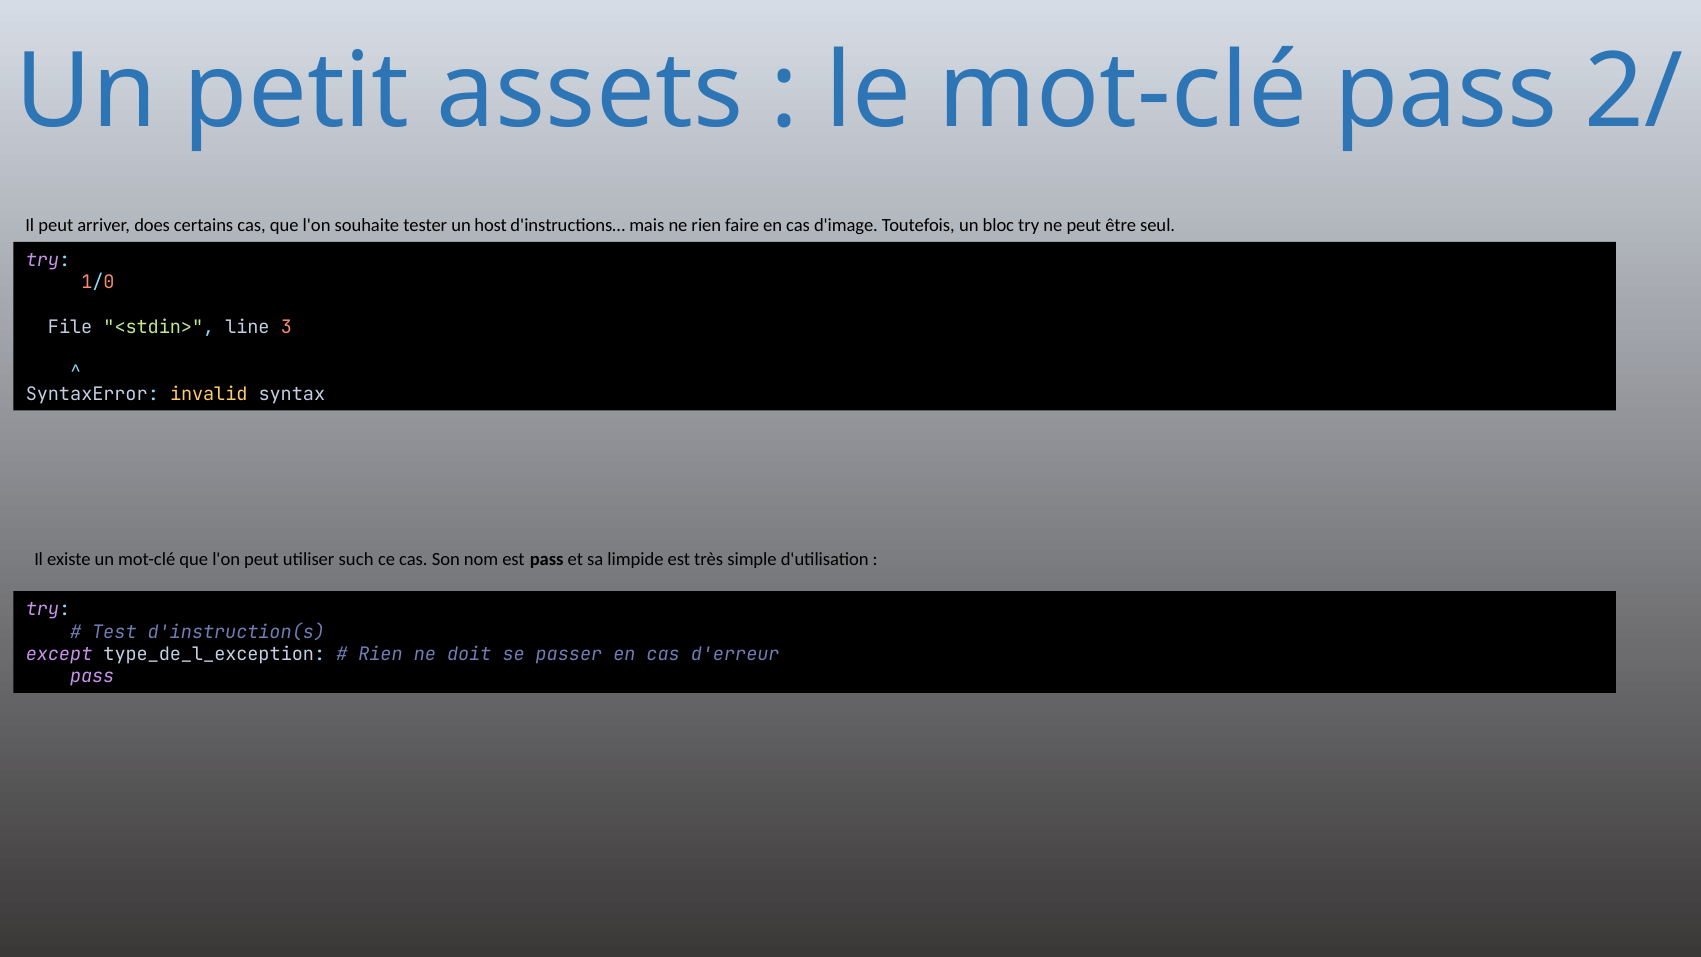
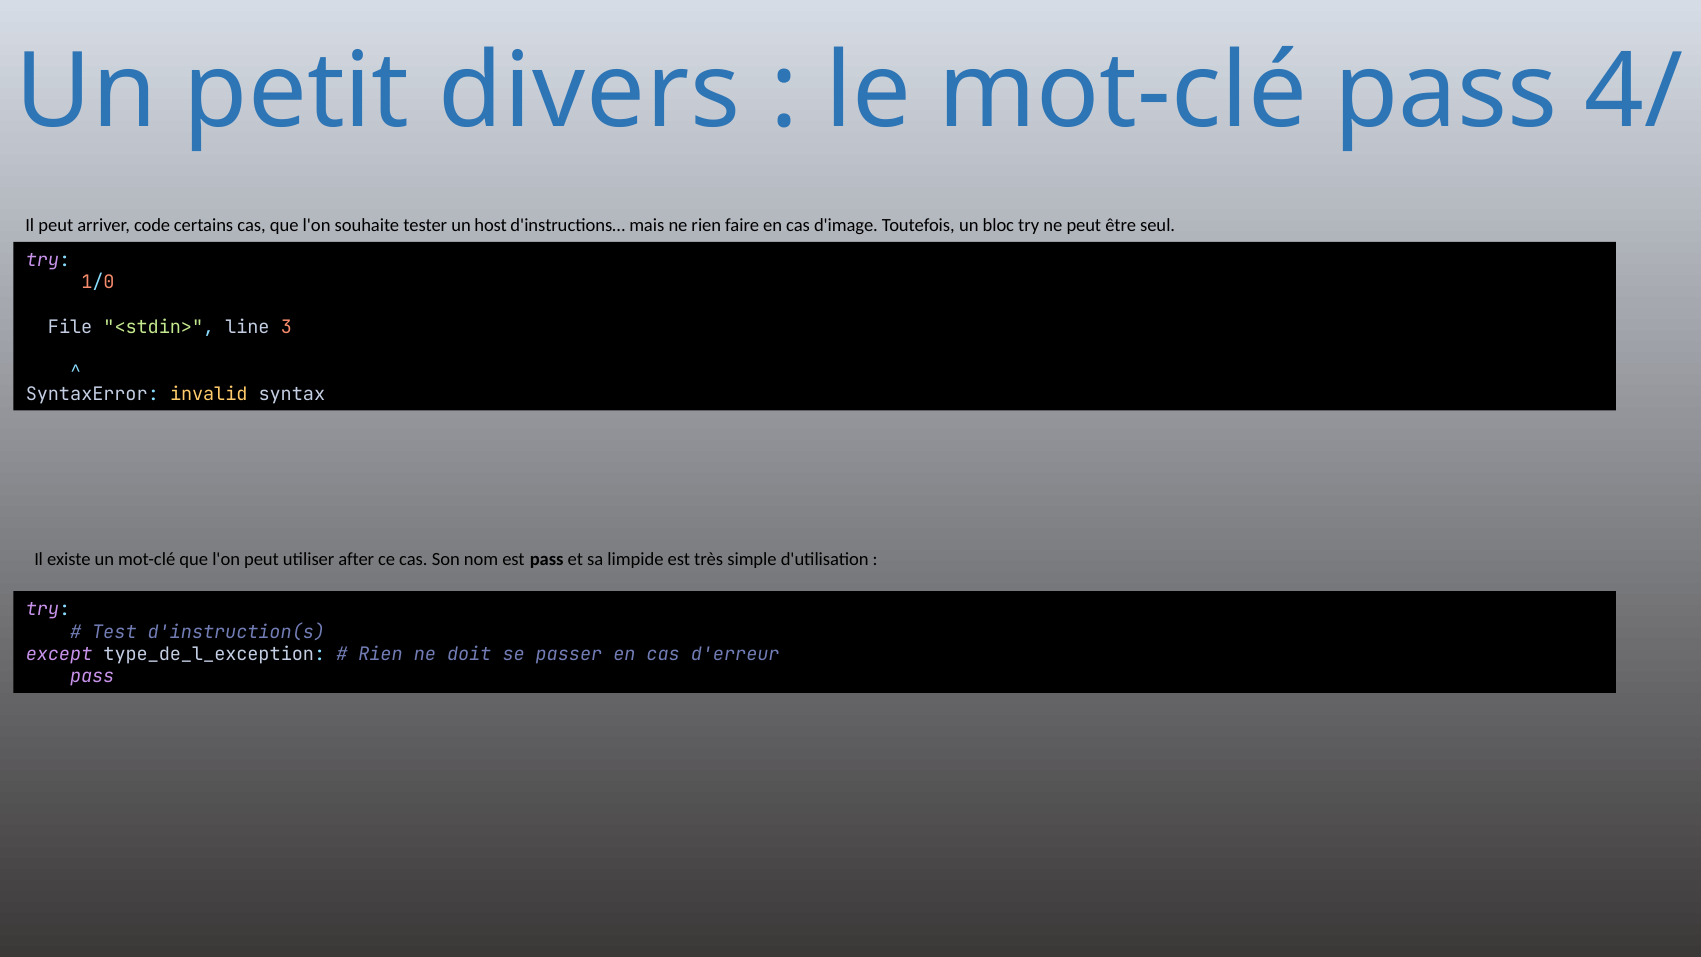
assets: assets -> divers
2/: 2/ -> 4/
does: does -> code
such: such -> after
